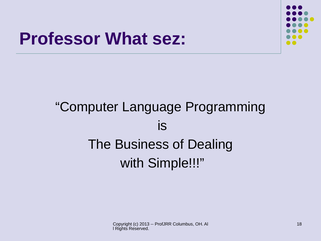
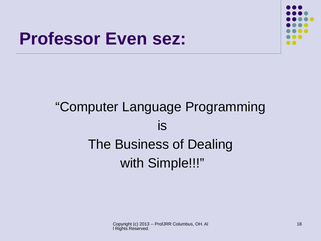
What: What -> Even
